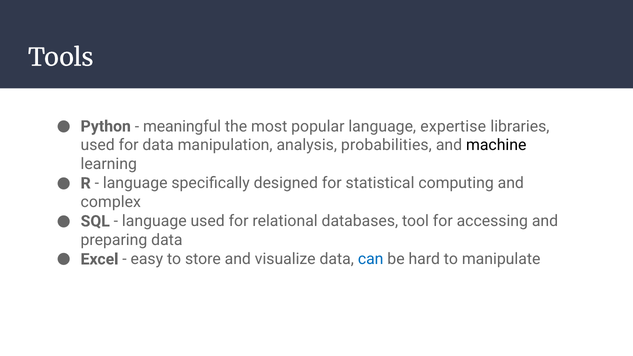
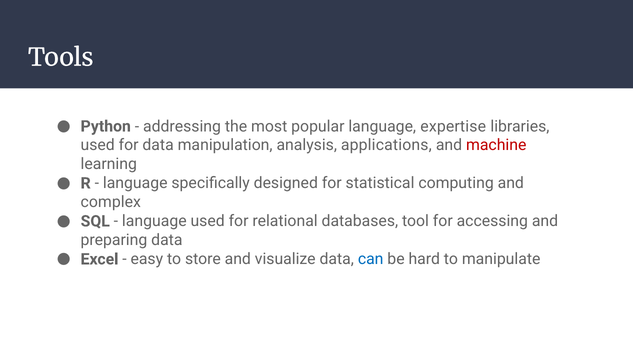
meaningful: meaningful -> addressing
probabilities: probabilities -> applications
machine colour: black -> red
